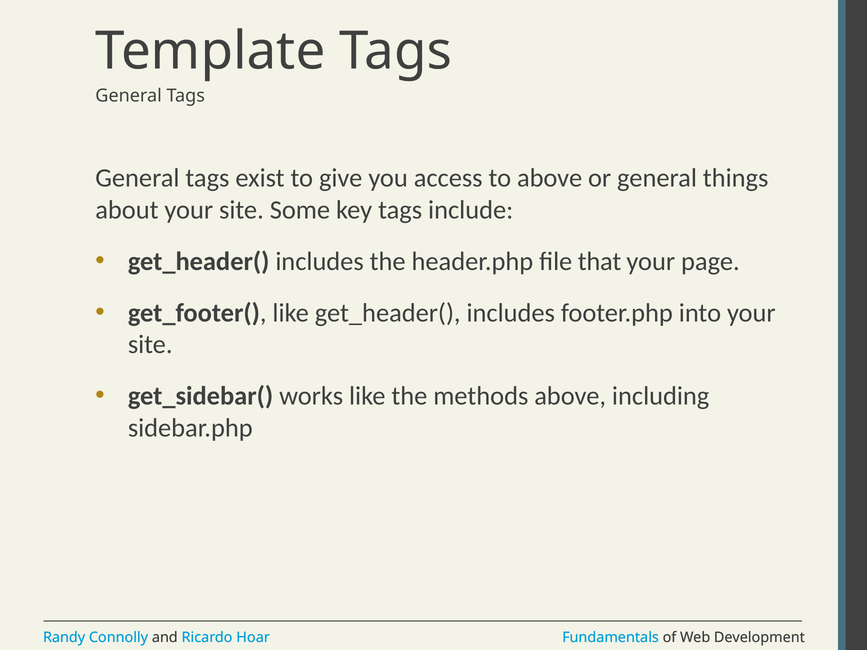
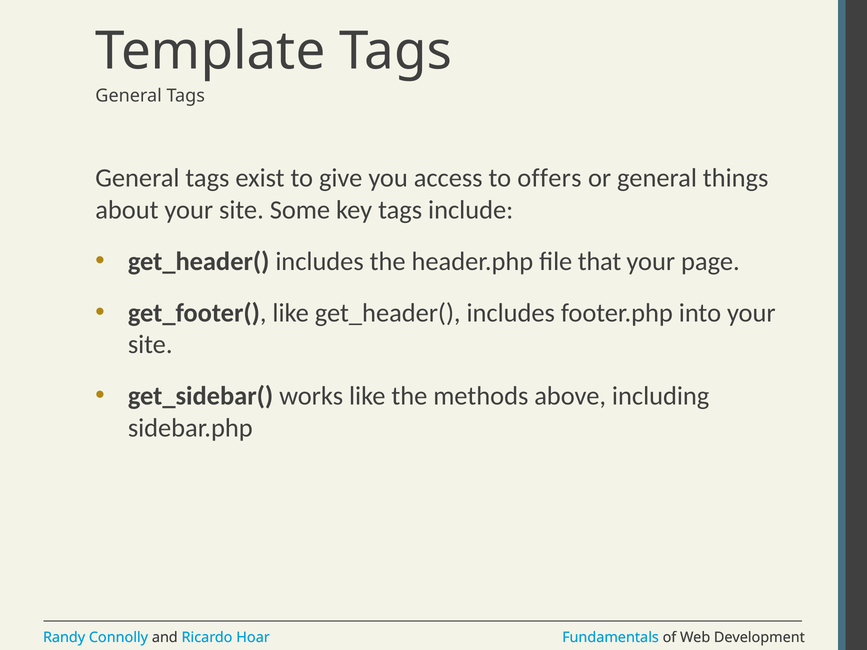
to above: above -> offers
